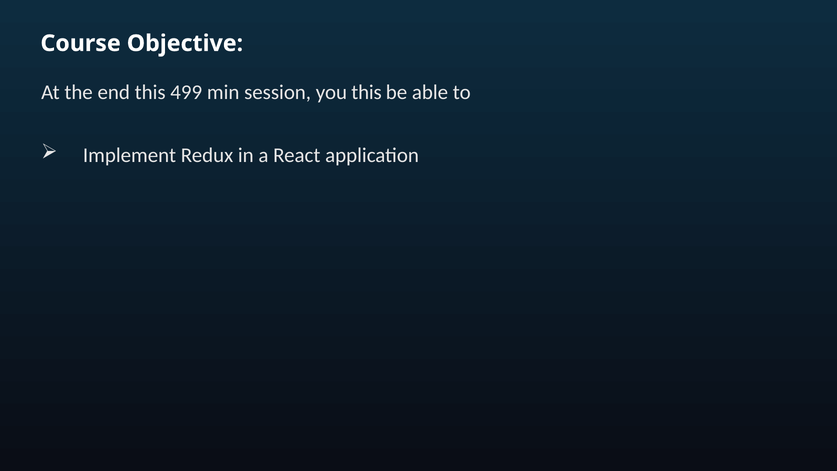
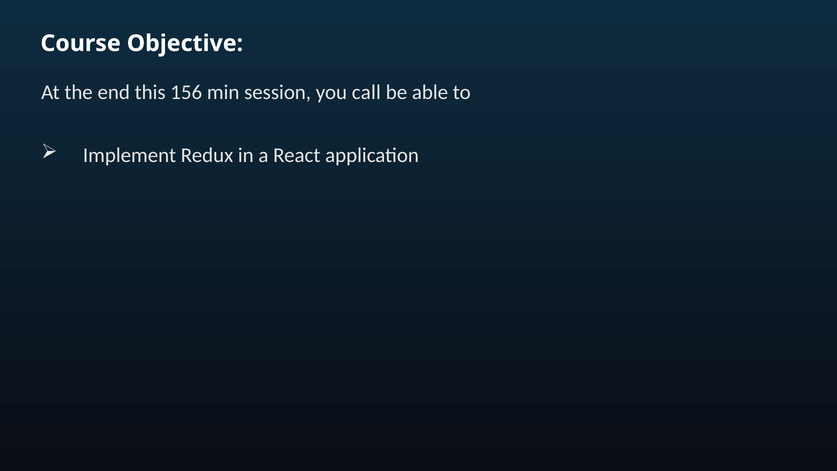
499: 499 -> 156
you this: this -> call
